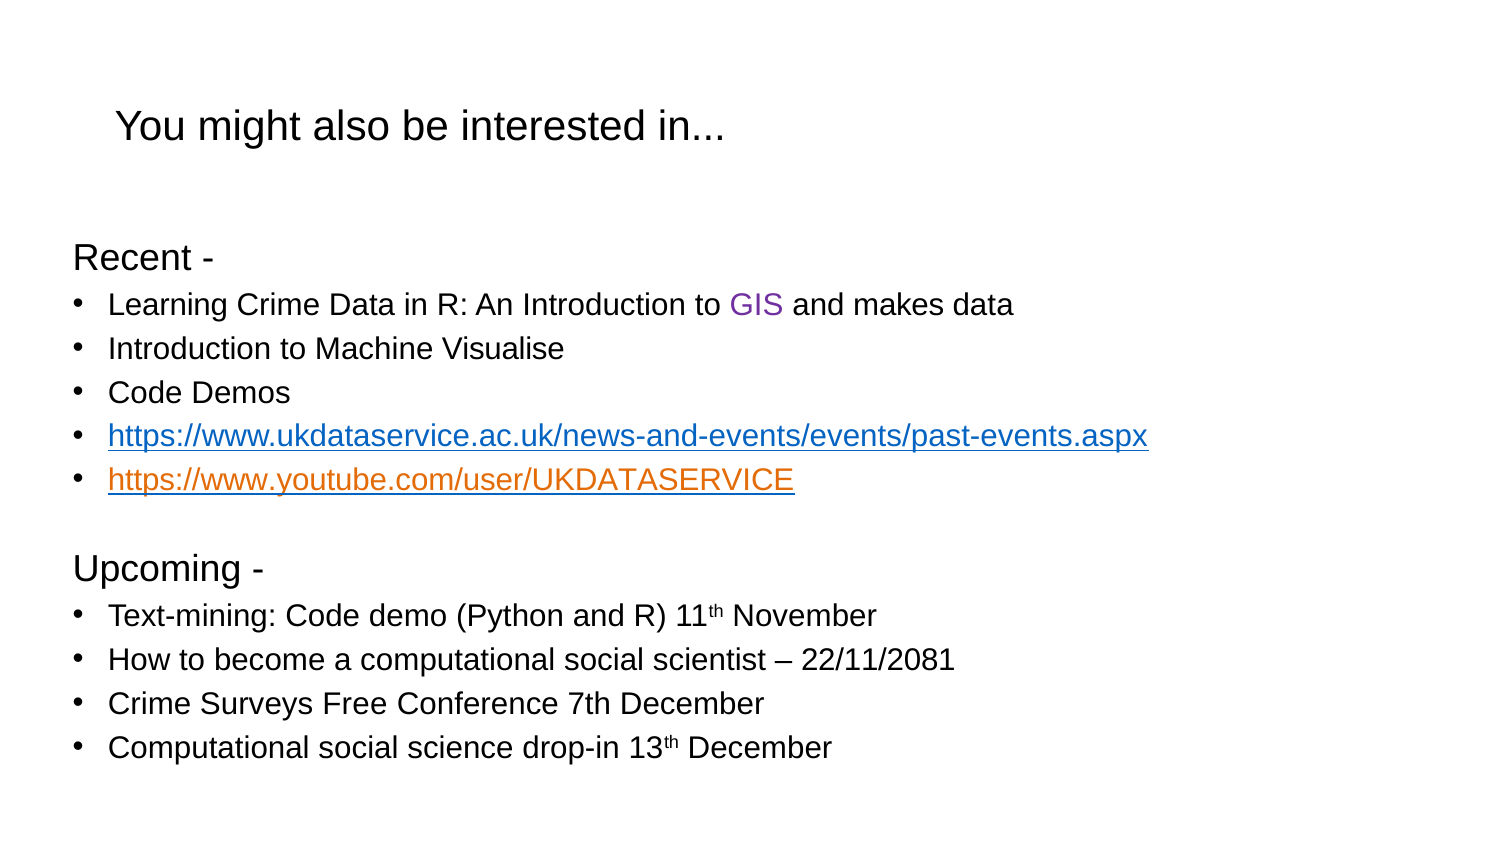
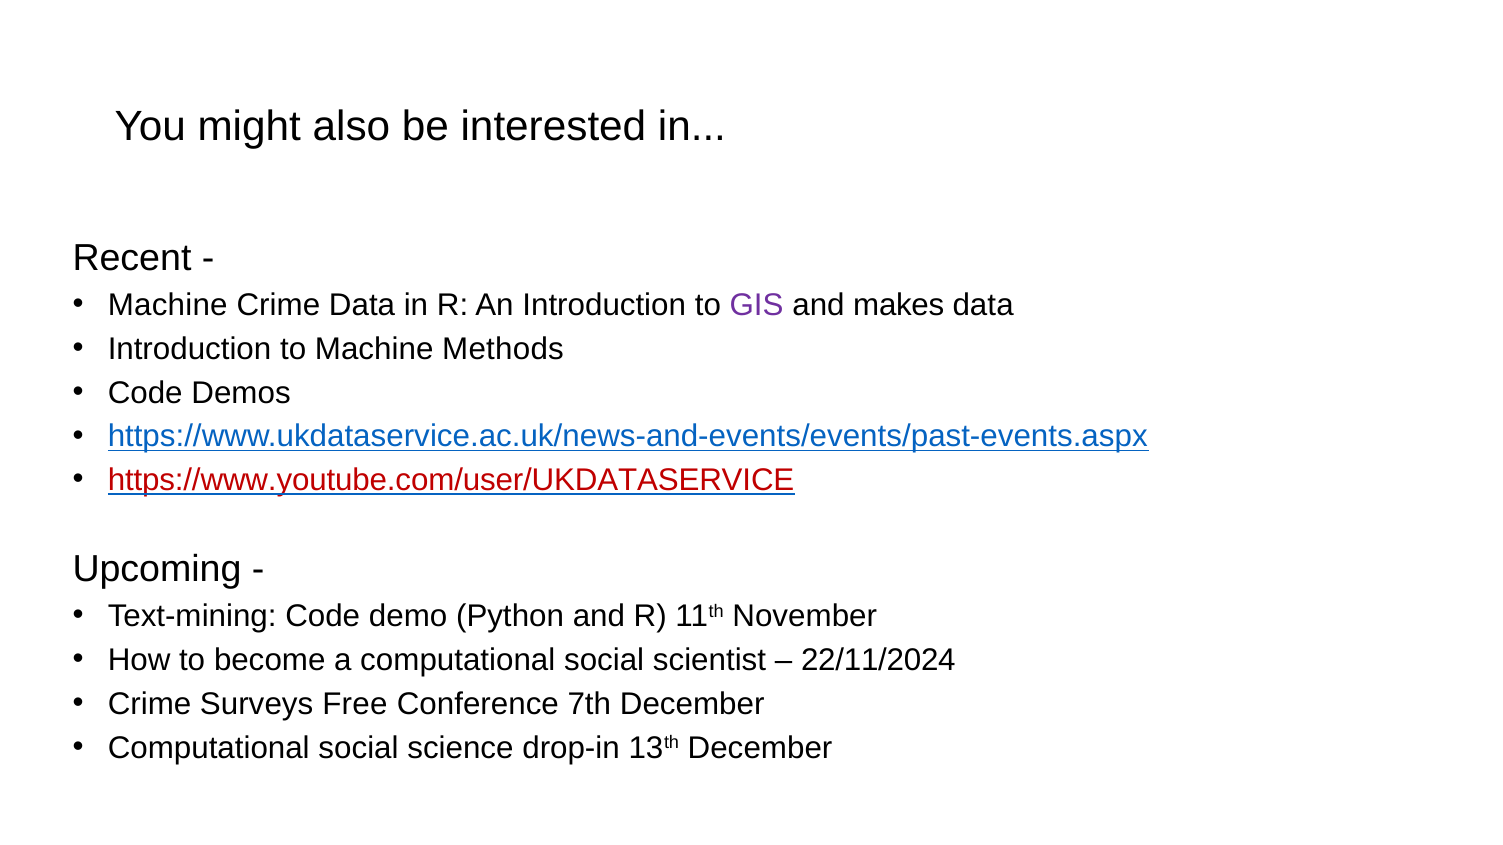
Learning at (168, 305): Learning -> Machine
Visualise: Visualise -> Methods
https://www.youtube.com/user/UKDATASERVICE colour: orange -> red
22/11/2081: 22/11/2081 -> 22/11/2024
